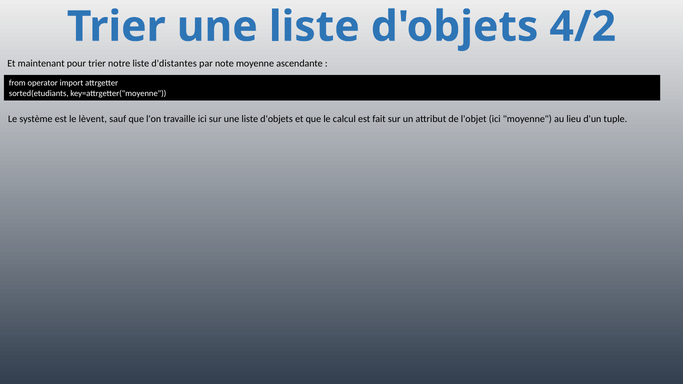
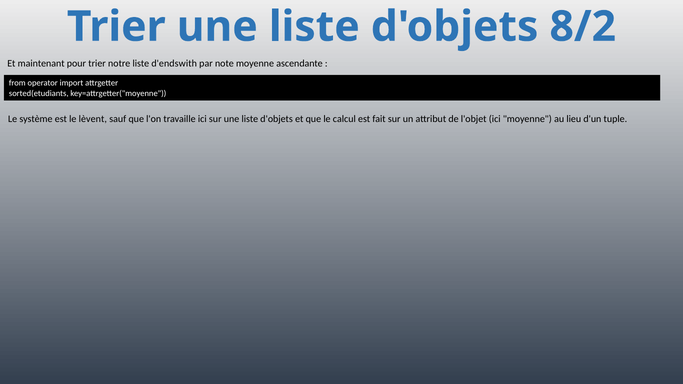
4/2: 4/2 -> 8/2
d'distantes: d'distantes -> d'endswith
